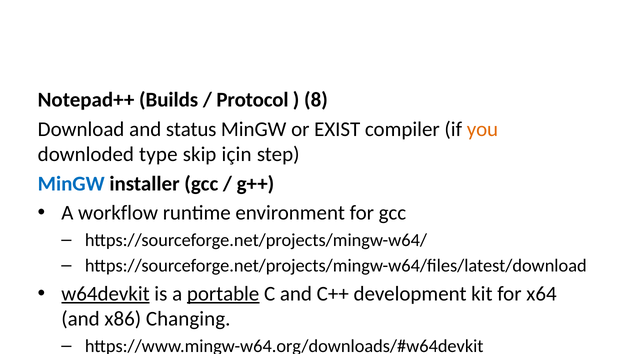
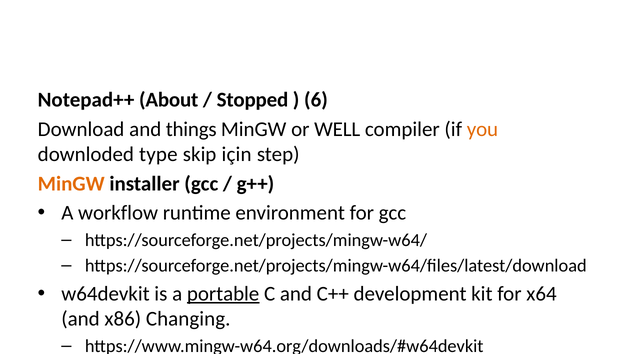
Builds: Builds -> About
Protocol: Protocol -> Stopped
8: 8 -> 6
status: status -> things
EXIST: EXIST -> WELL
MinGW at (71, 184) colour: blue -> orange
w64devkit underline: present -> none
